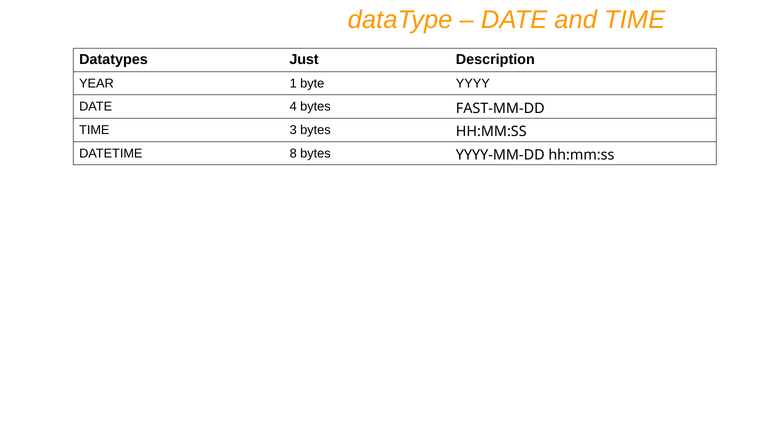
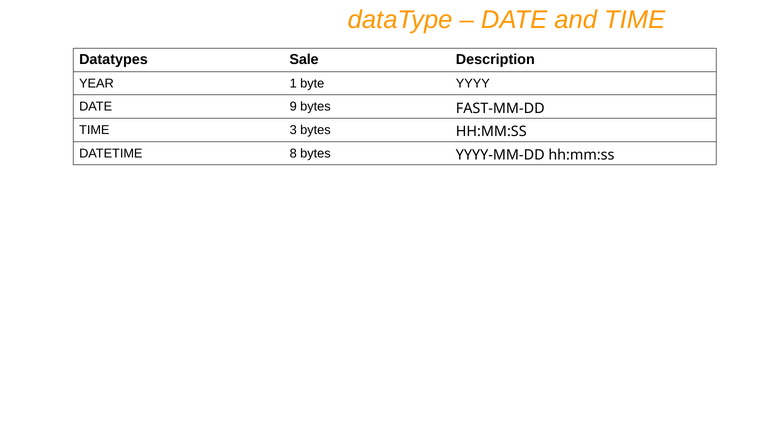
Just: Just -> Sale
4: 4 -> 9
